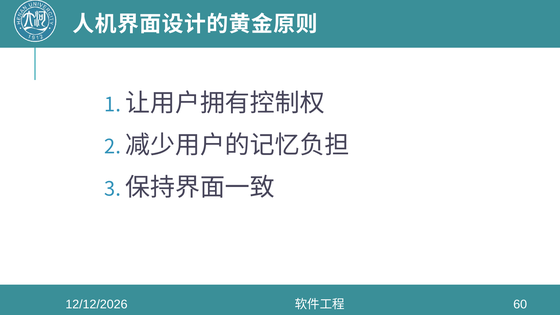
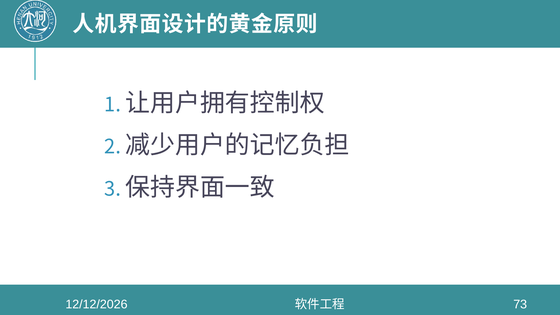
60: 60 -> 73
